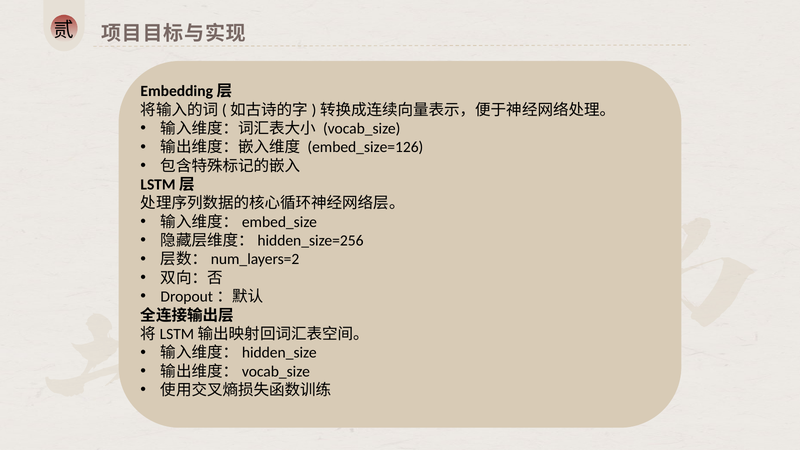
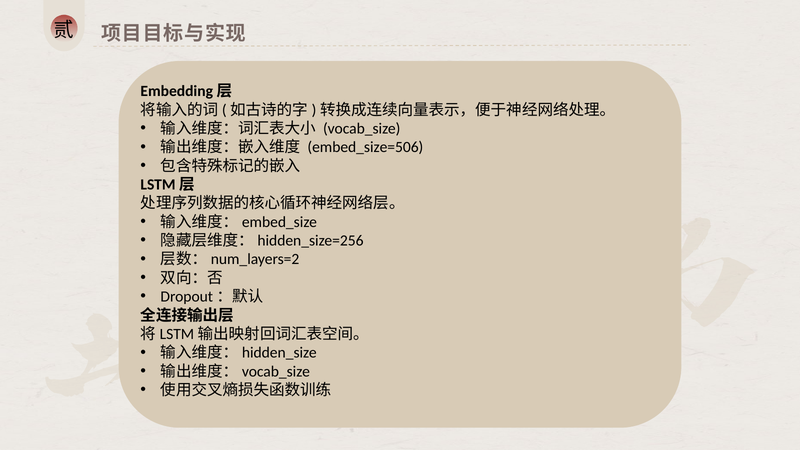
embed_size=126: embed_size=126 -> embed_size=506
